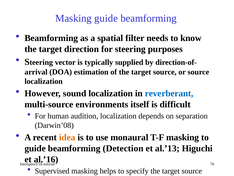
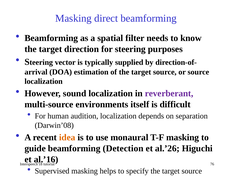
Masking guide: guide -> direct
reverberant colour: blue -> purple
al.’13: al.’13 -> al.’26
